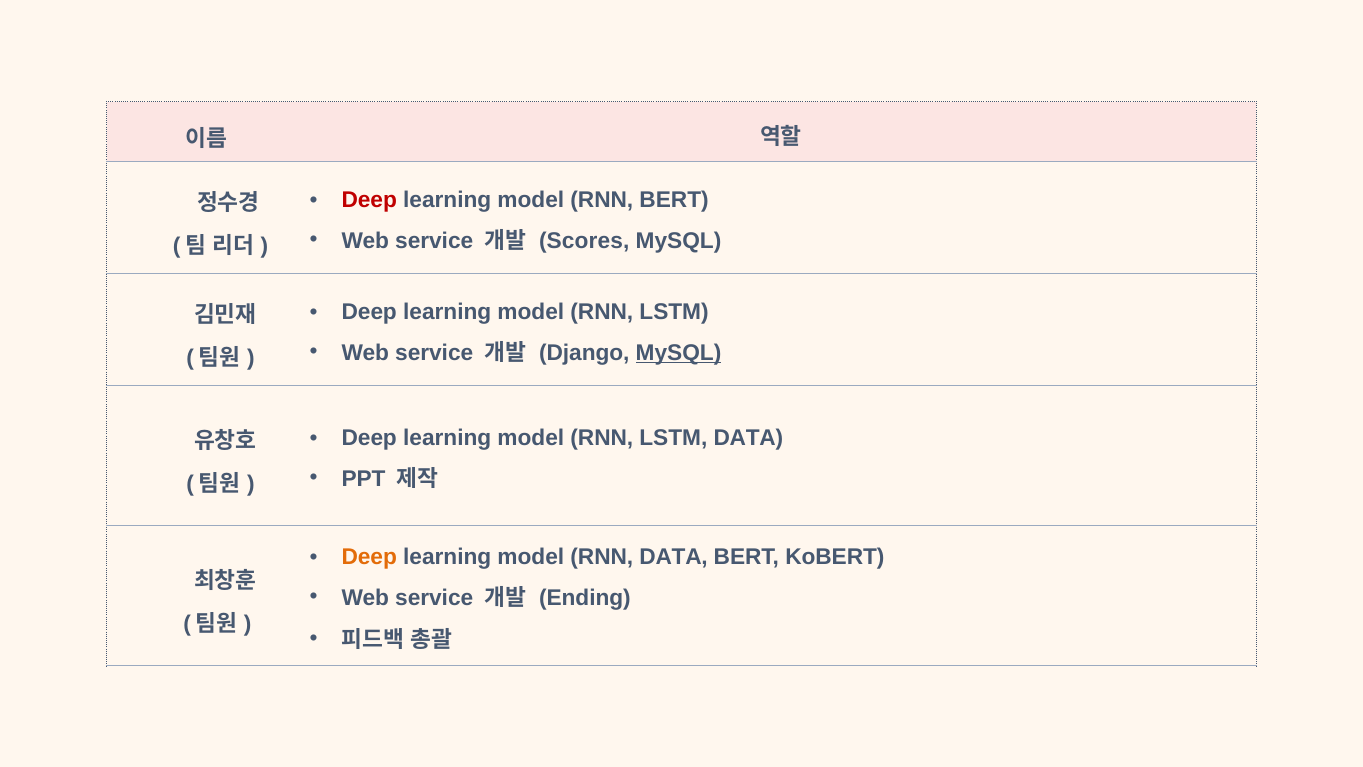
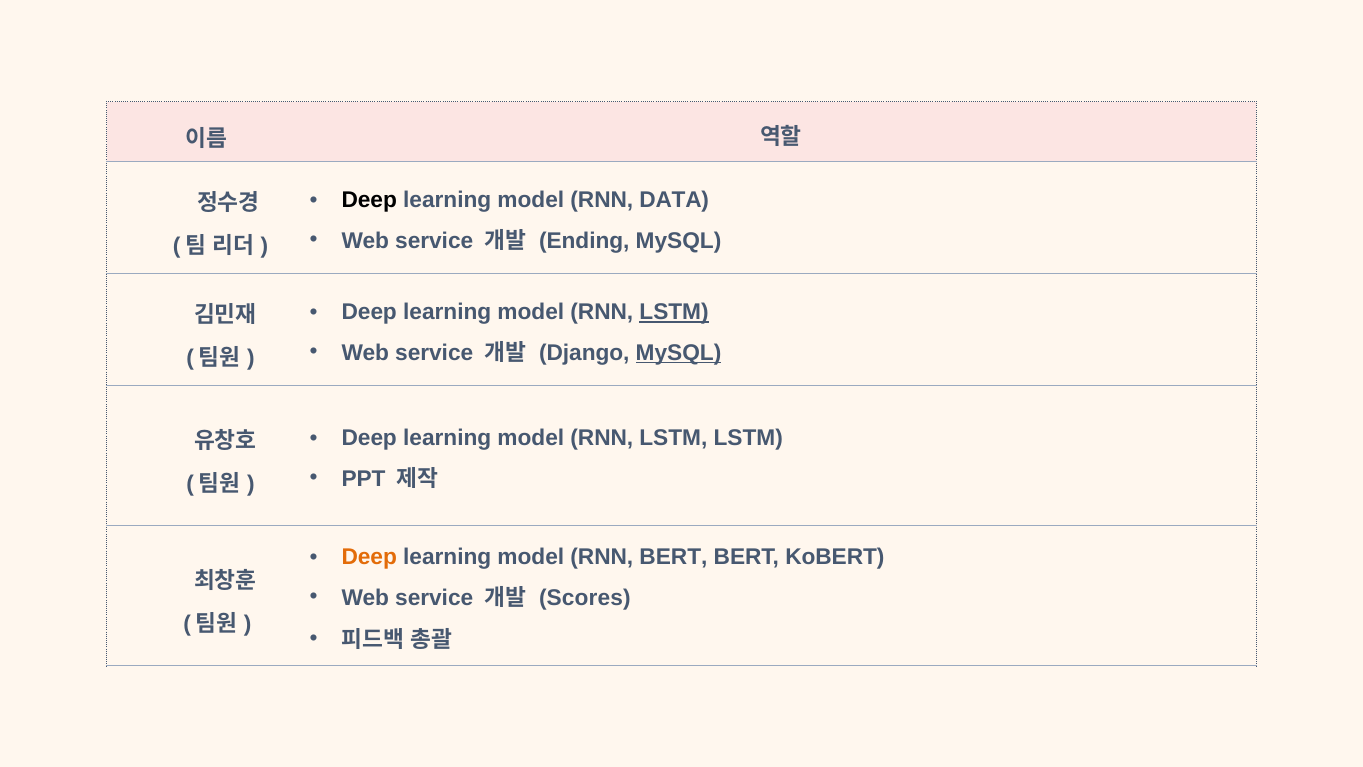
Deep at (369, 200) colour: red -> black
RNN BERT: BERT -> DATA
Scores: Scores -> Ending
LSTM at (674, 312) underline: none -> present
LSTM DATA: DATA -> LSTM
RNN DATA: DATA -> BERT
Ending: Ending -> Scores
